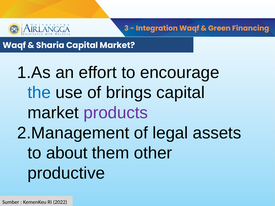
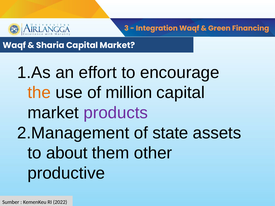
the colour: blue -> orange
brings: brings -> million
legal: legal -> state
